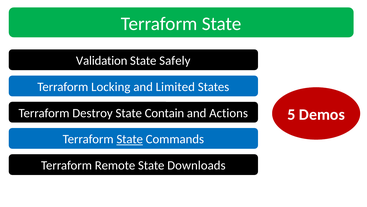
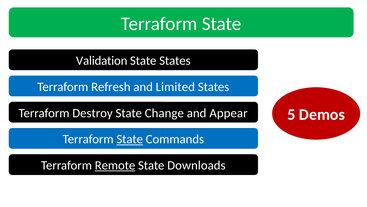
State Safely: Safely -> States
Locking: Locking -> Refresh
Contain: Contain -> Change
Actions: Actions -> Appear
Remote underline: none -> present
